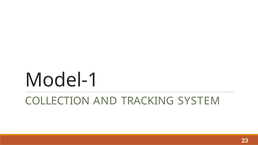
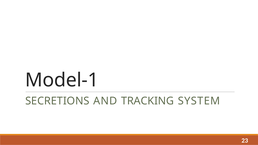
COLLECTION: COLLECTION -> SECRETIONS
